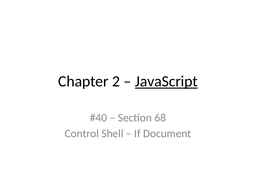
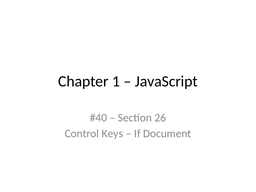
2: 2 -> 1
JavaScript underline: present -> none
68: 68 -> 26
Shell: Shell -> Keys
